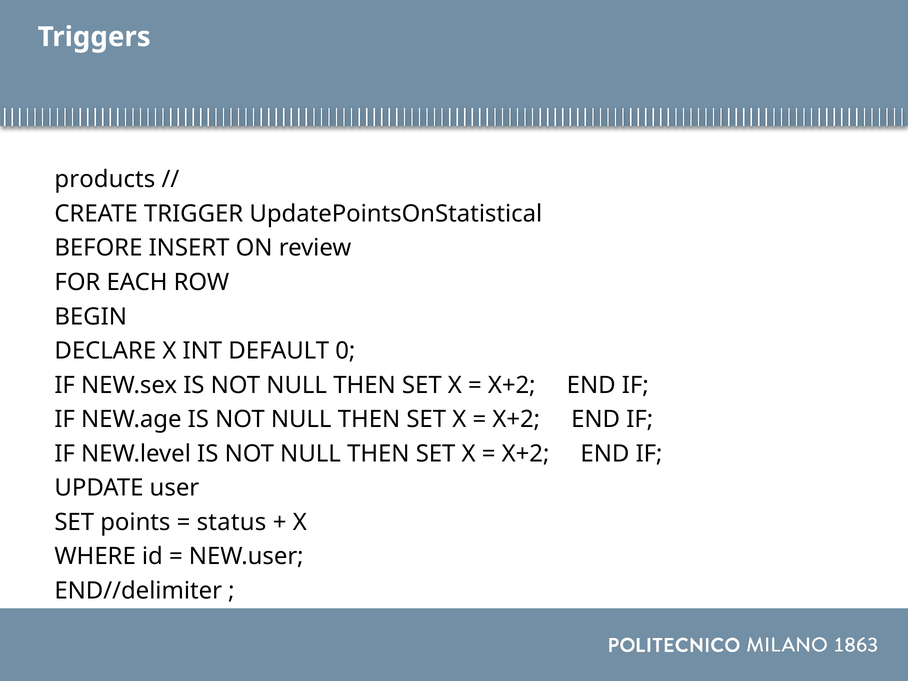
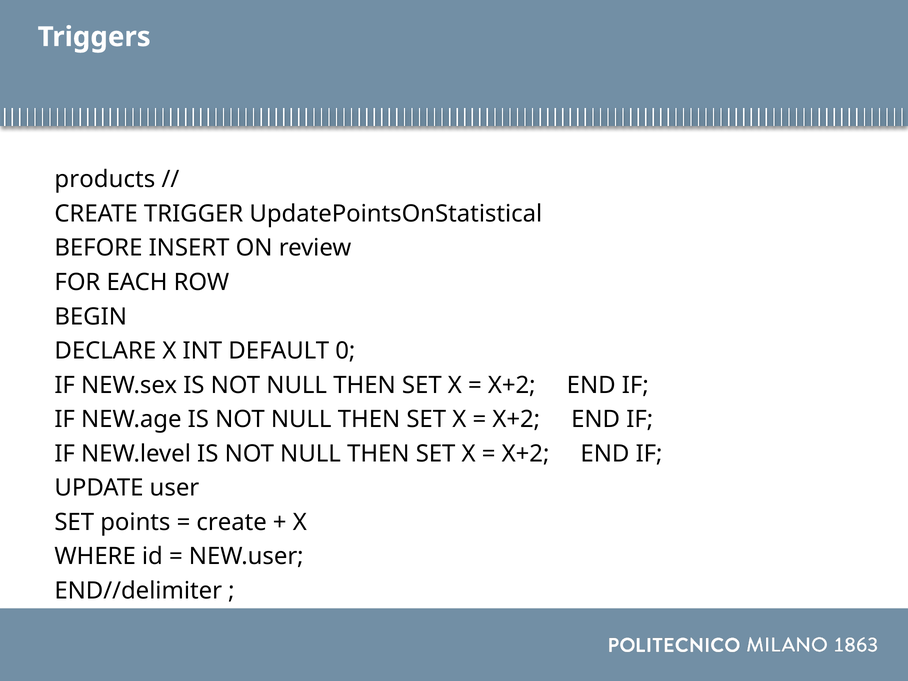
status at (231, 522): status -> create
